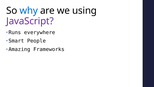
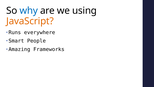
JavaScript colour: purple -> orange
